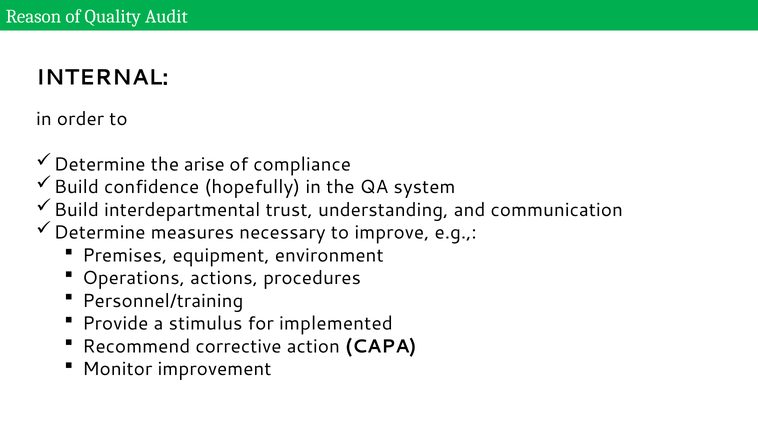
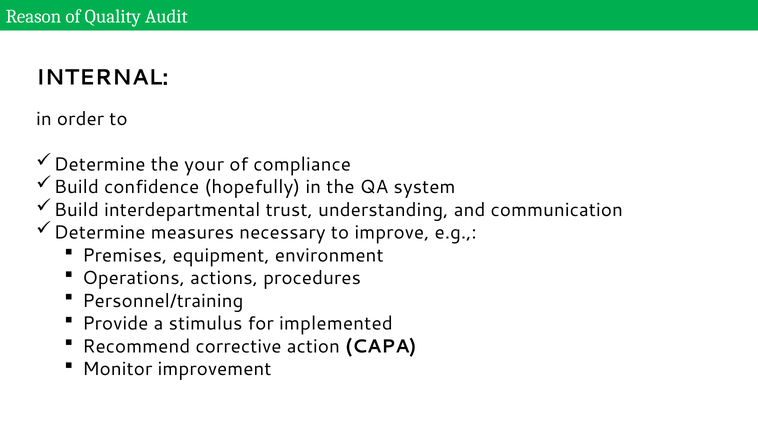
arise: arise -> your
